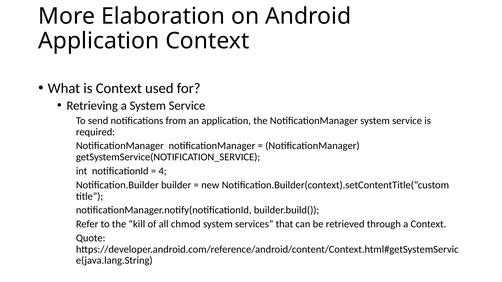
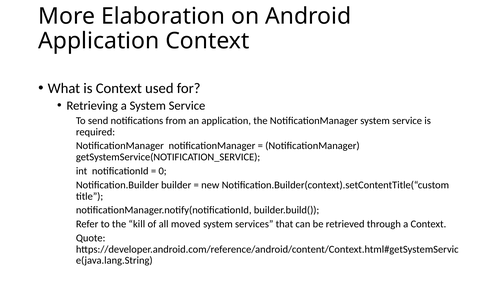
4: 4 -> 0
chmod: chmod -> moved
